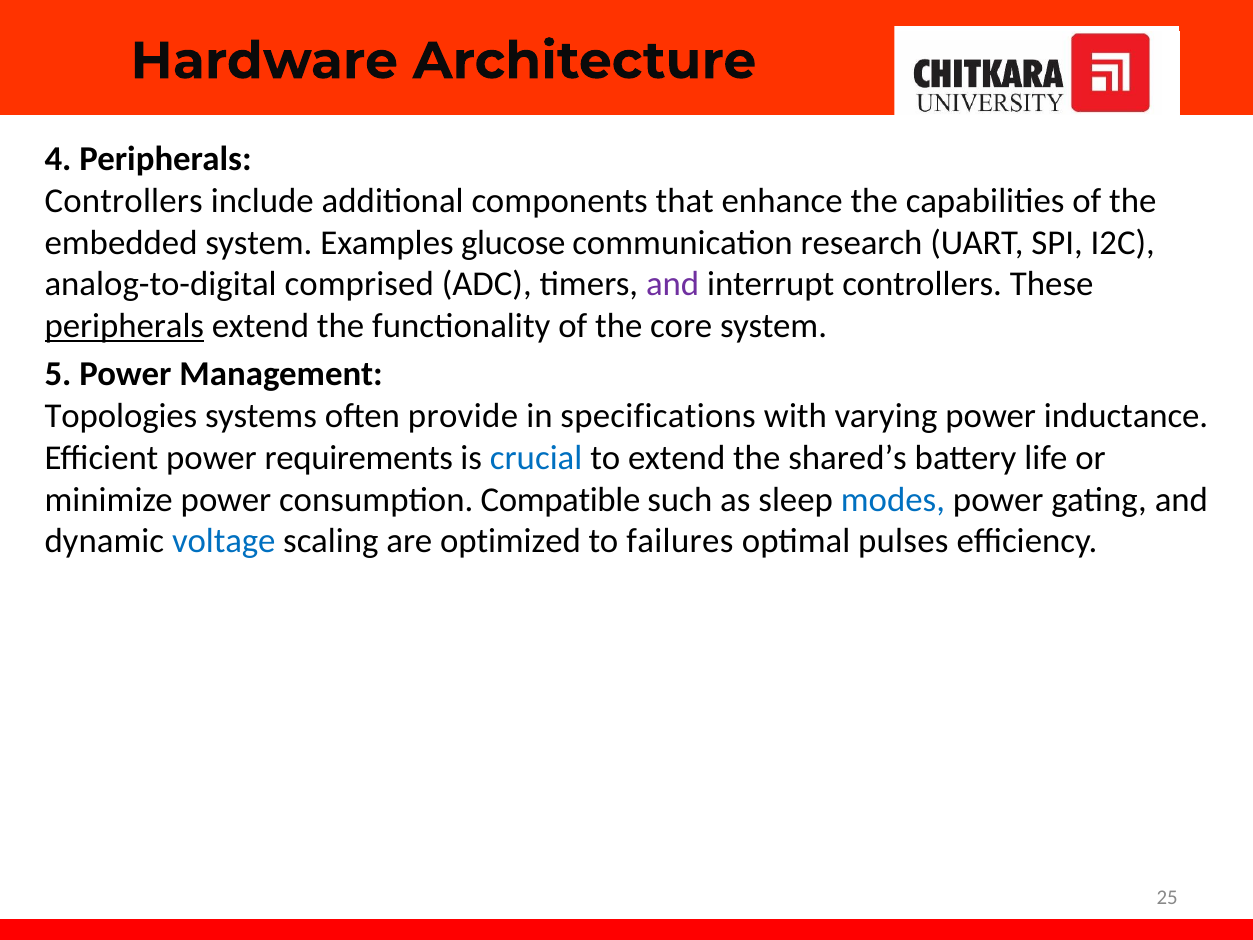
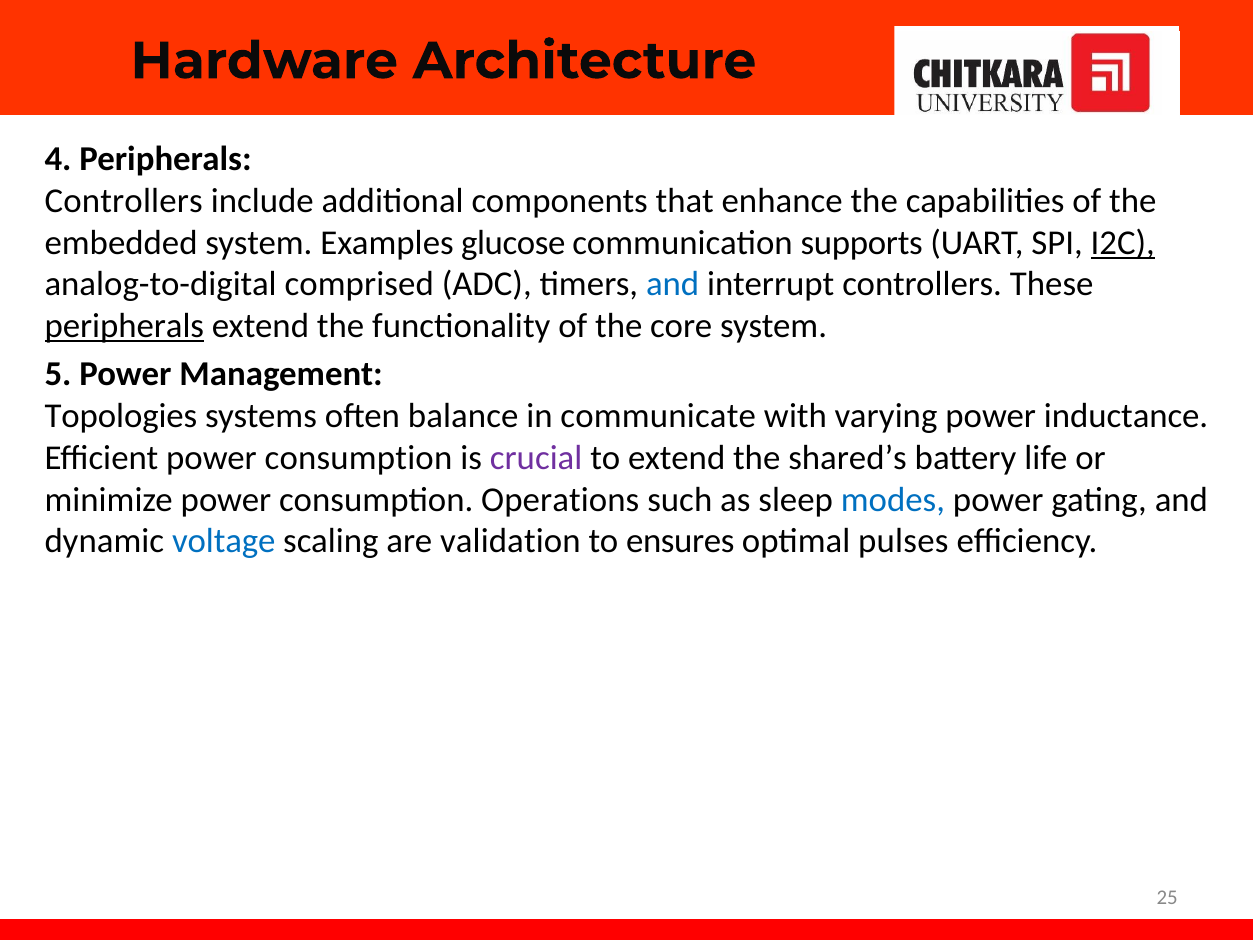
research: research -> supports
I2C underline: none -> present
and at (673, 284) colour: purple -> blue
provide: provide -> balance
specifications: specifications -> communicate
Efficient power requirements: requirements -> consumption
crucial colour: blue -> purple
Compatible: Compatible -> Operations
optimized: optimized -> validation
failures: failures -> ensures
